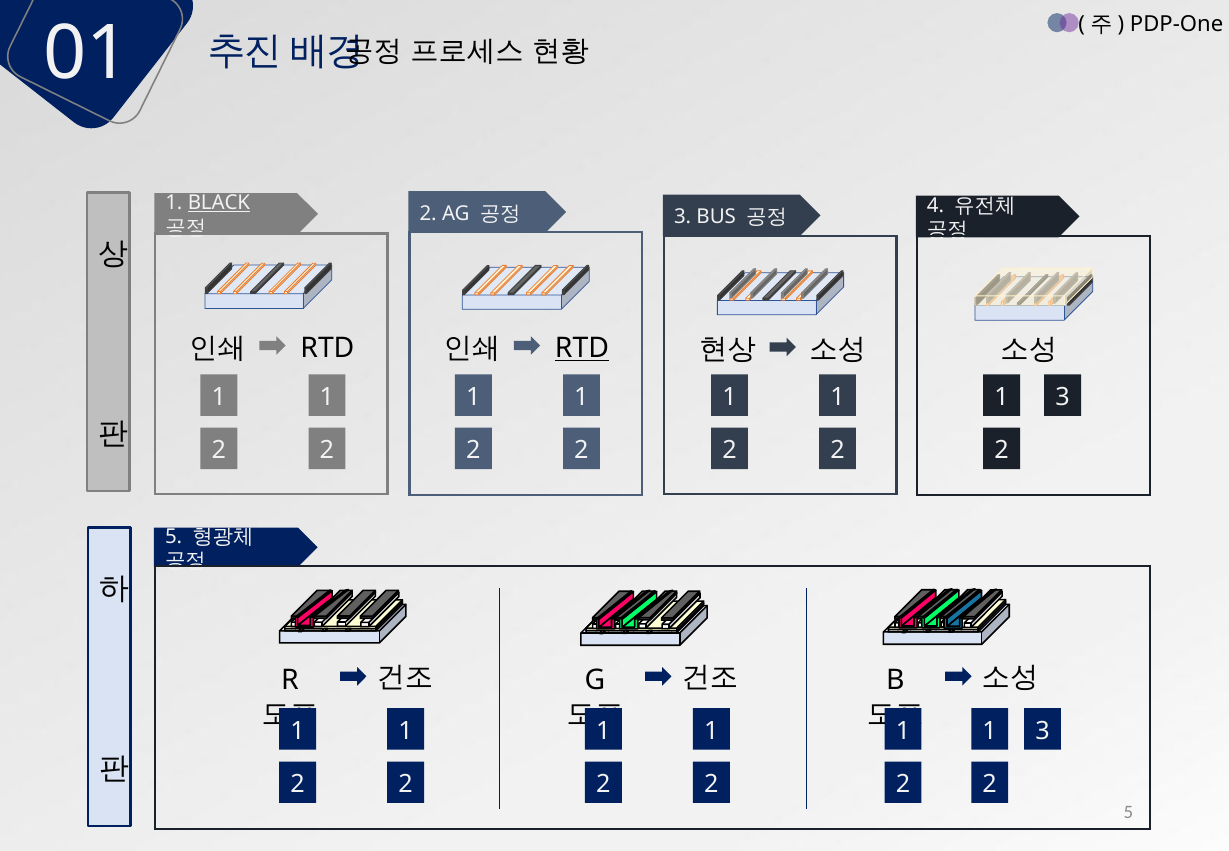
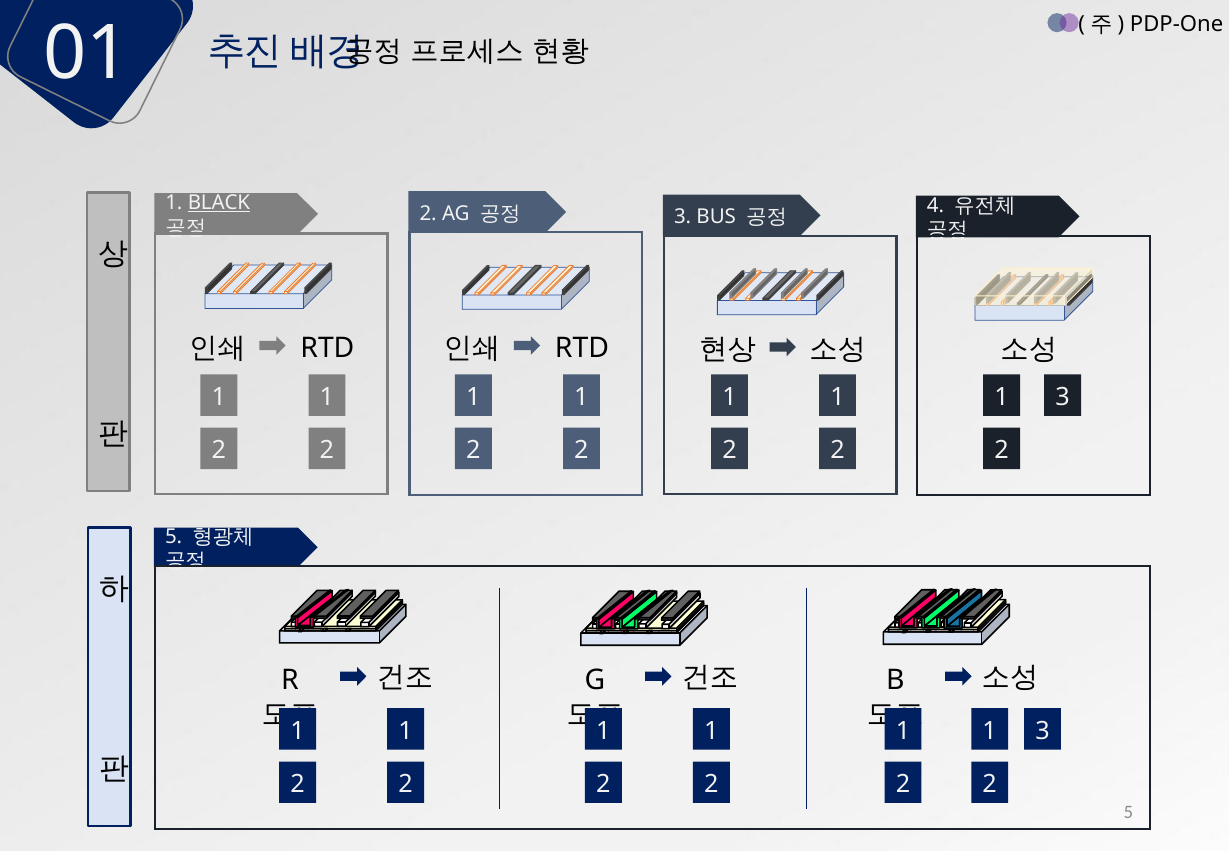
RTD at (582, 348) underline: present -> none
